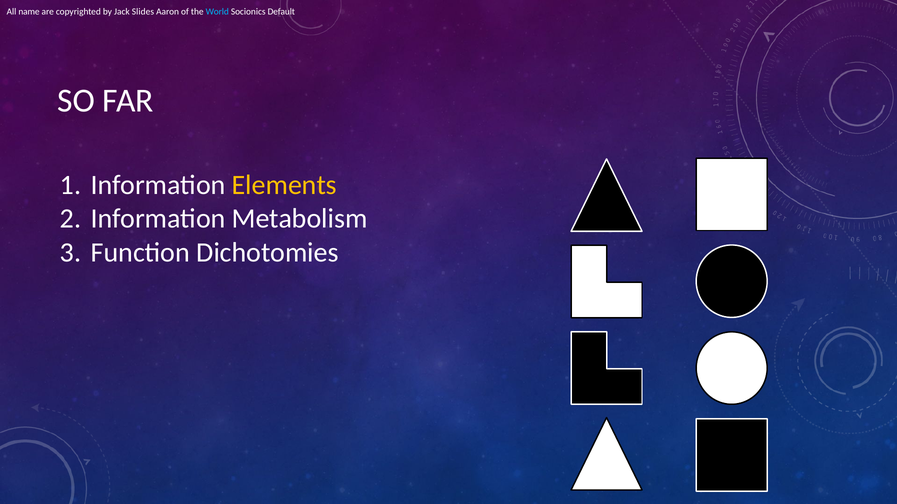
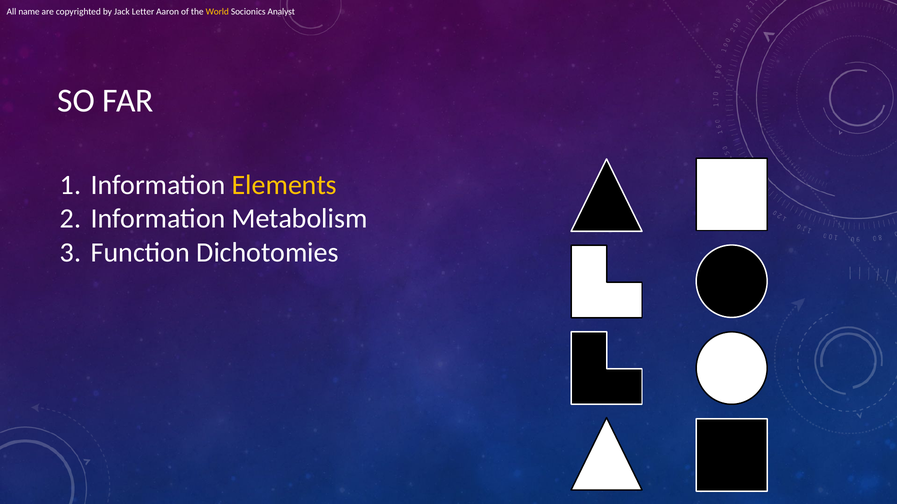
Slides: Slides -> Letter
World colour: light blue -> yellow
Default: Default -> Analyst
